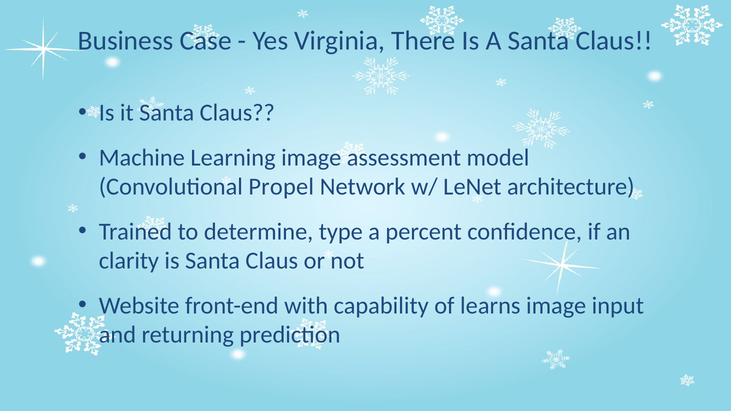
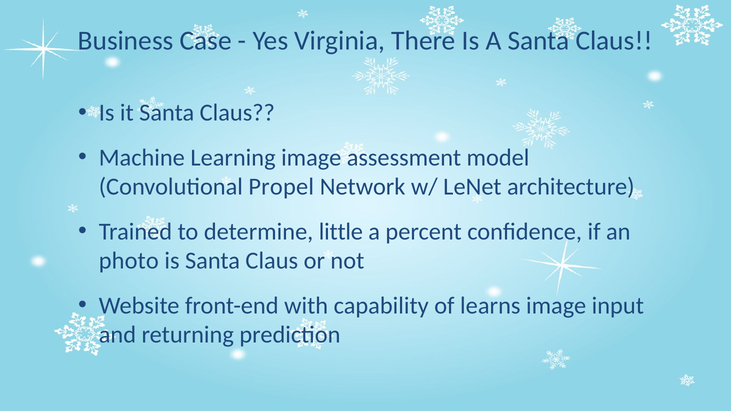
type: type -> little
clarity: clarity -> photo
